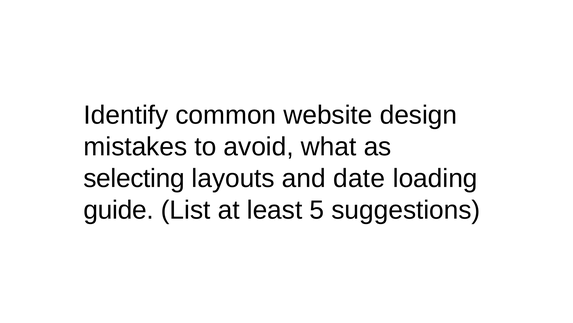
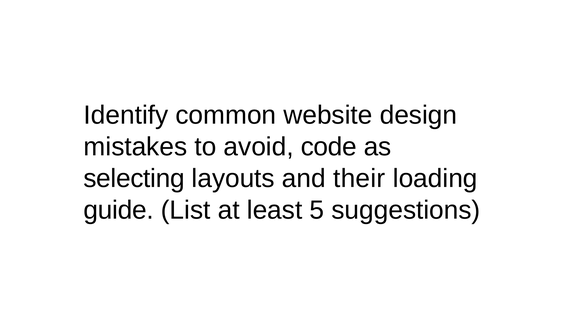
what: what -> code
date: date -> their
